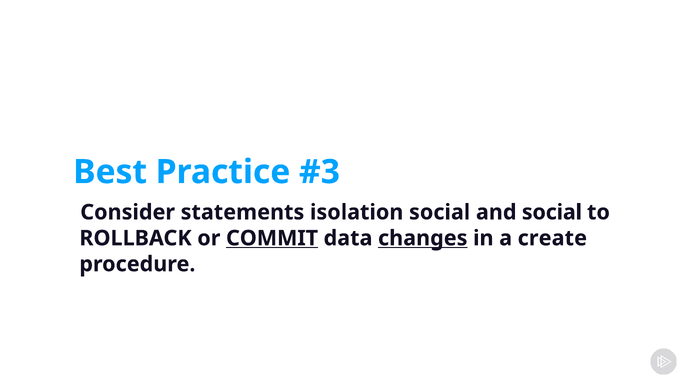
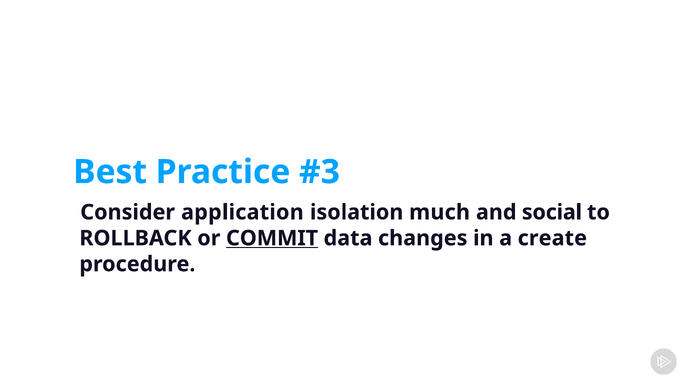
statements: statements -> application
isolation social: social -> much
changes underline: present -> none
